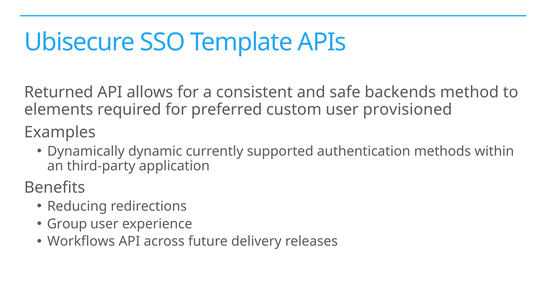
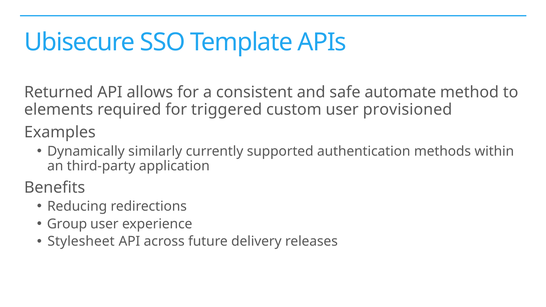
backends: backends -> automate
preferred: preferred -> triggered
dynamic: dynamic -> similarly
Workflows: Workflows -> Stylesheet
